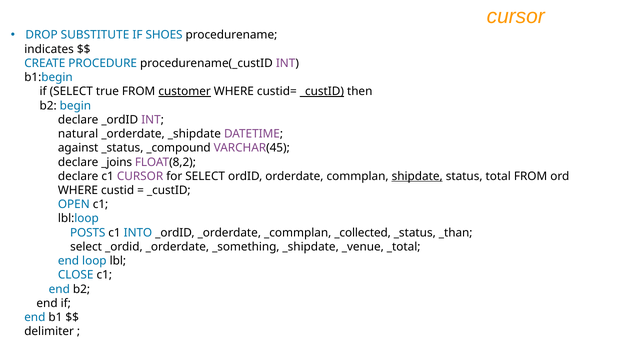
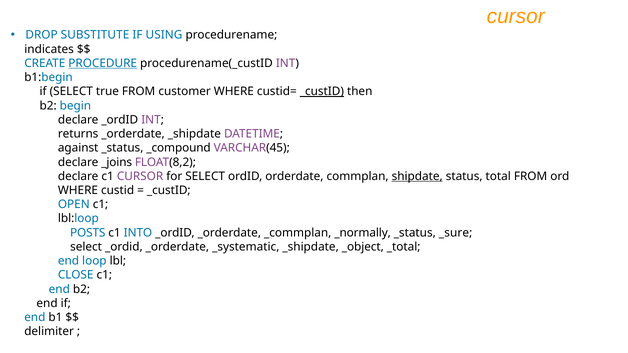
SHOES: SHOES -> USING
PROCEDURE underline: none -> present
customer underline: present -> none
natural: natural -> returns
_collected: _collected -> _normally
_than: _than -> _sure
_something: _something -> _systematic
_venue: _venue -> _object
